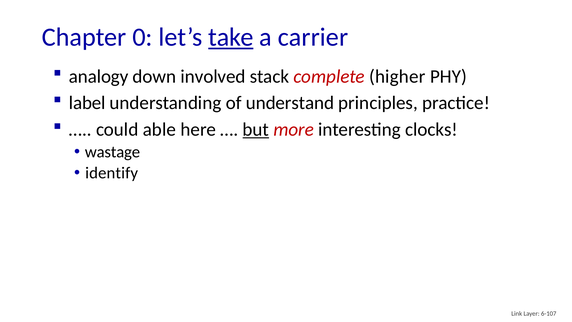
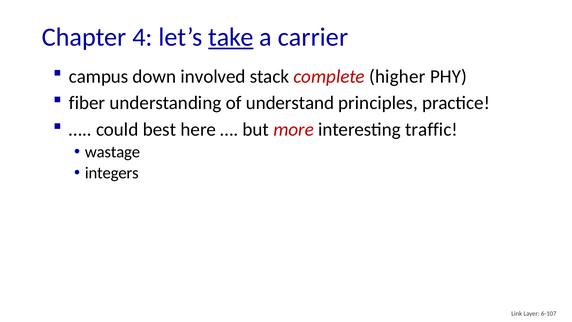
0: 0 -> 4
analogy: analogy -> campus
label: label -> fiber
able: able -> best
but underline: present -> none
clocks: clocks -> traffic
identify: identify -> integers
